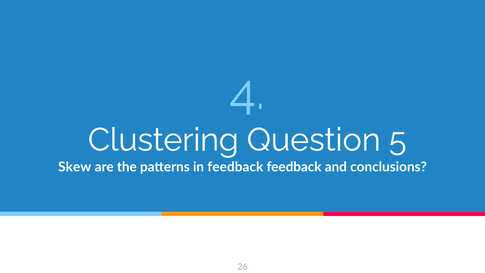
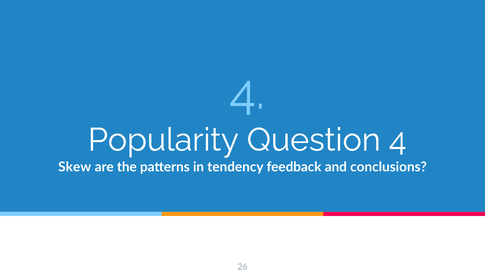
Clustering: Clustering -> Popularity
Question 5: 5 -> 4
in feedback: feedback -> tendency
